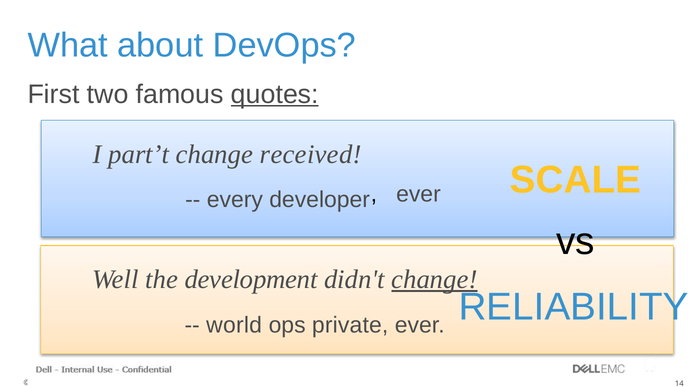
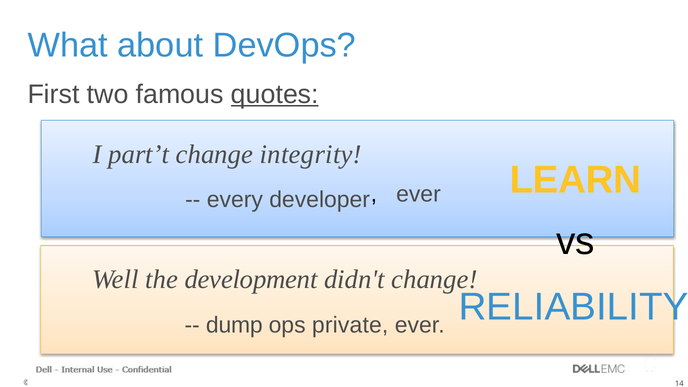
received: received -> integrity
SCALE: SCALE -> LEARN
change at (434, 279) underline: present -> none
world: world -> dump
